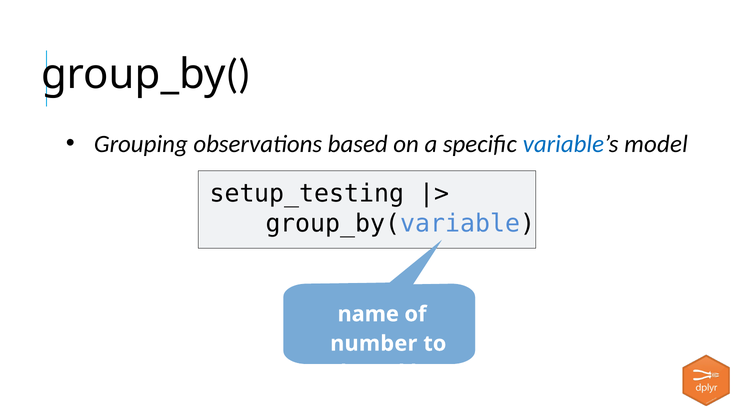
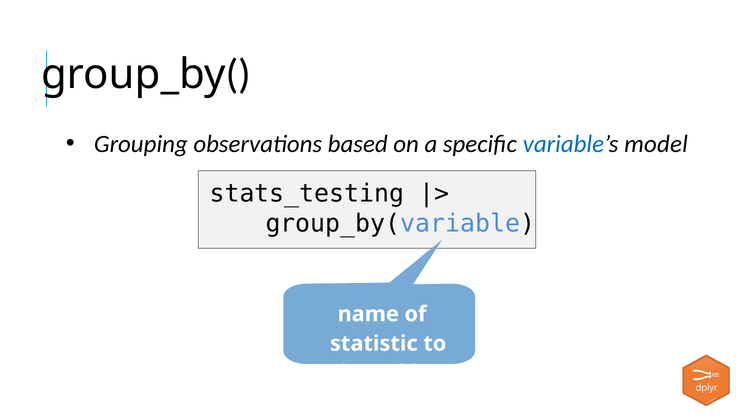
setup_testing: setup_testing -> stats_testing
number: number -> statistic
